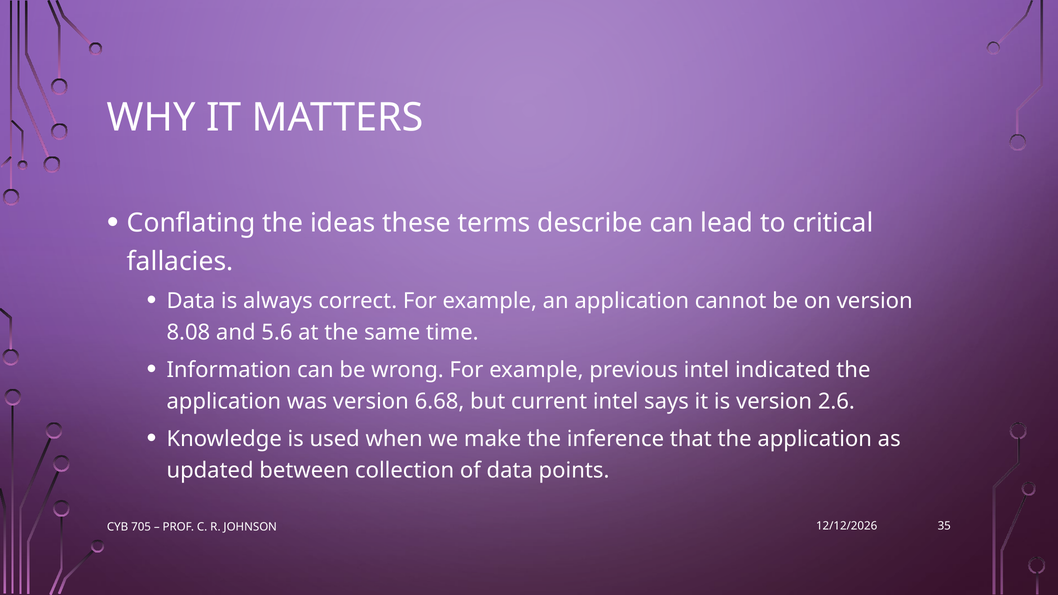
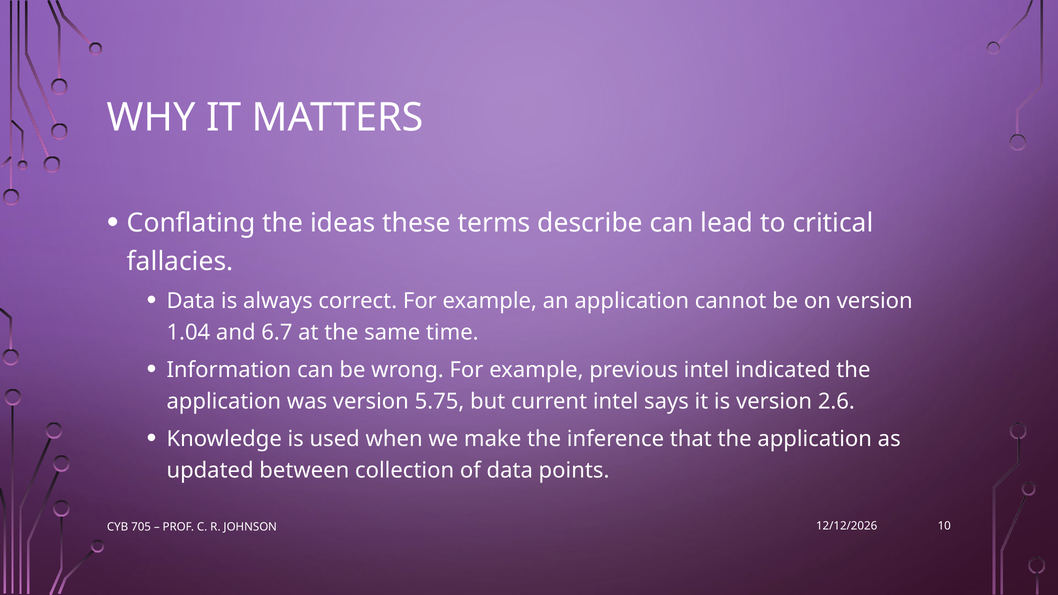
8.08: 8.08 -> 1.04
5.6: 5.6 -> 6.7
6.68: 6.68 -> 5.75
35: 35 -> 10
